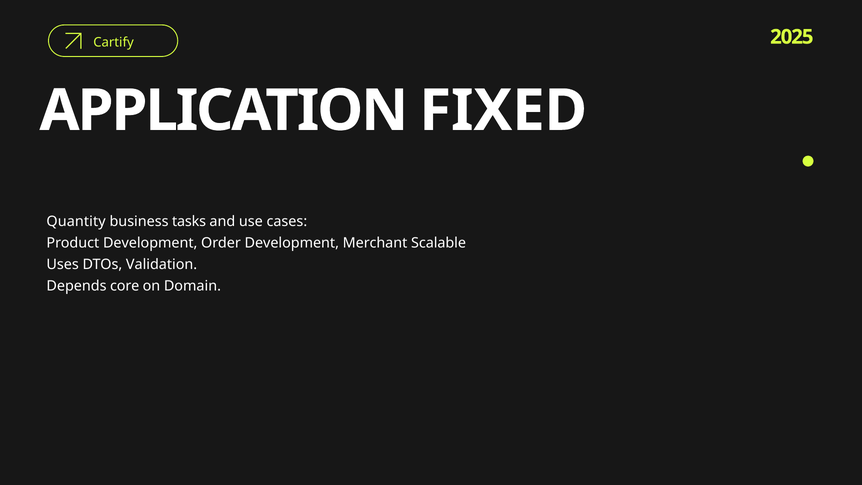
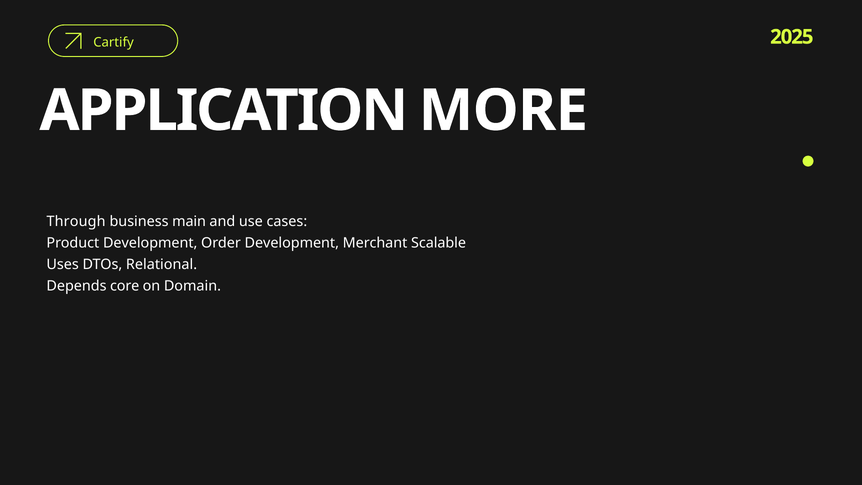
FIXED: FIXED -> MORE
Quantity: Quantity -> Through
tasks: tasks -> main
Validation: Validation -> Relational
